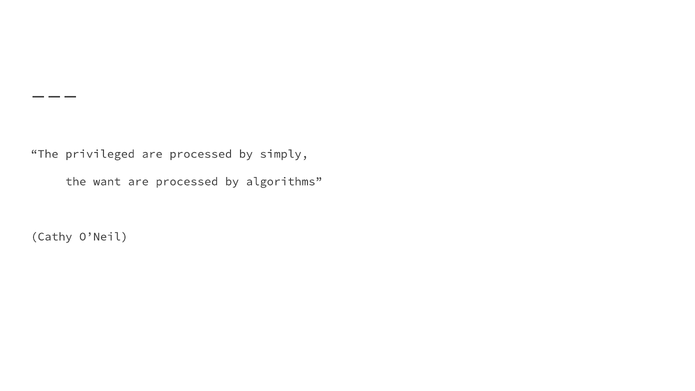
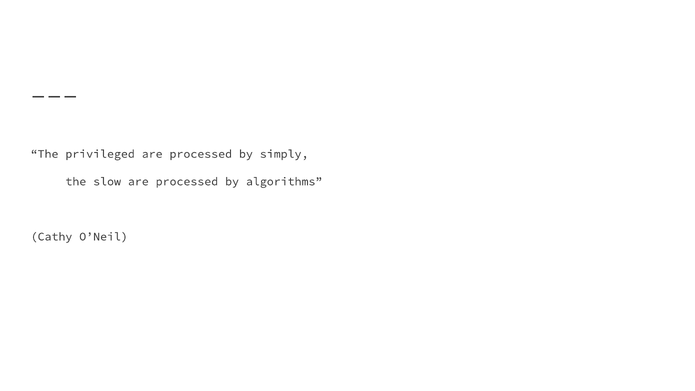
want: want -> slow
